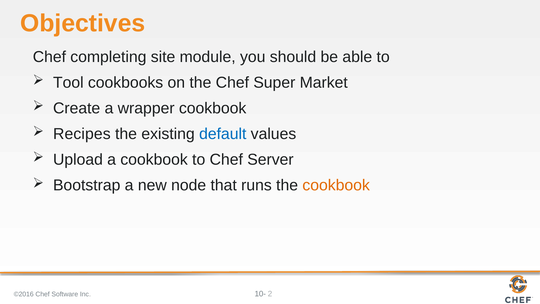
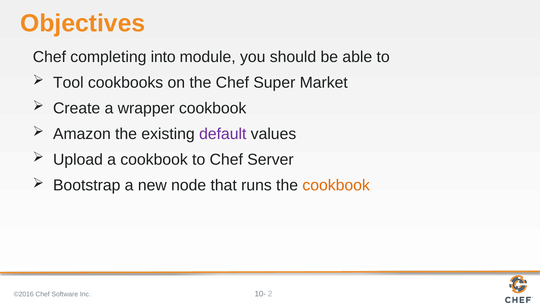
site: site -> into
Recipes: Recipes -> Amazon
default colour: blue -> purple
